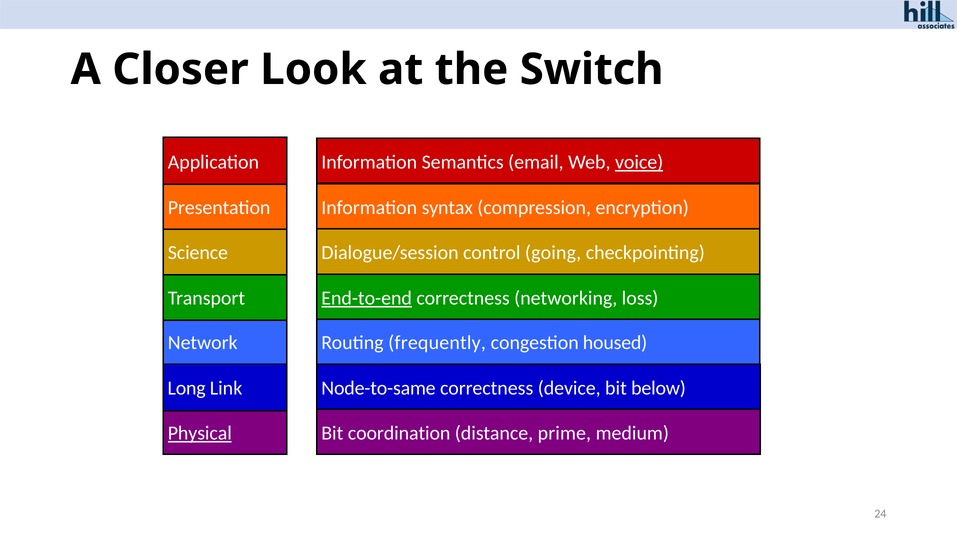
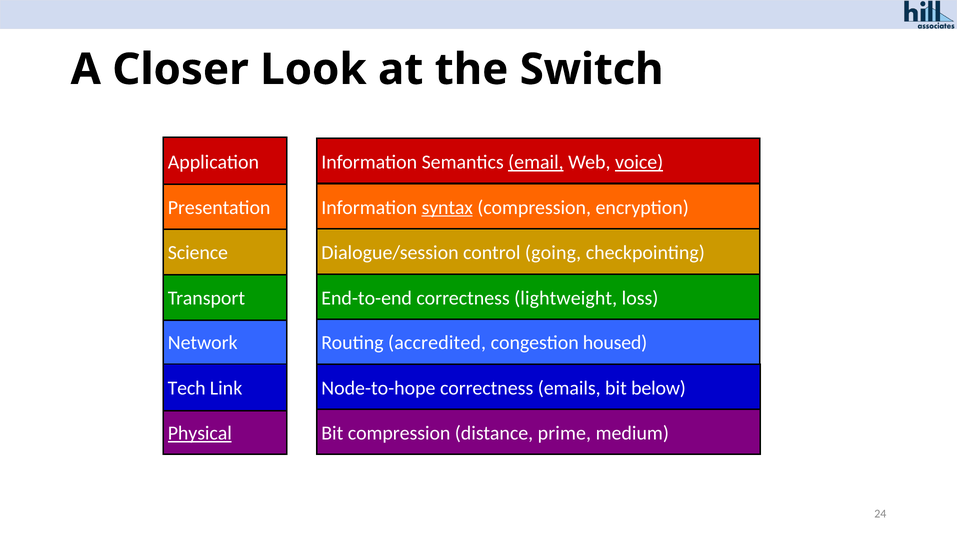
email underline: none -> present
syntax underline: none -> present
End-to-end underline: present -> none
networking: networking -> lightweight
frequently: frequently -> accredited
Long: Long -> Tech
Node-to-same: Node-to-same -> Node-to-hope
device: device -> emails
Bit coordination: coordination -> compression
